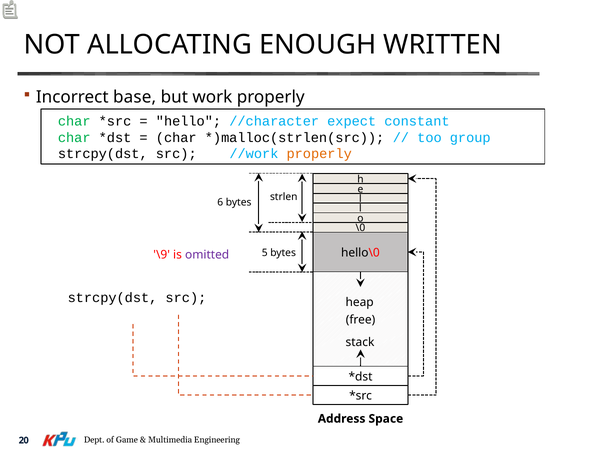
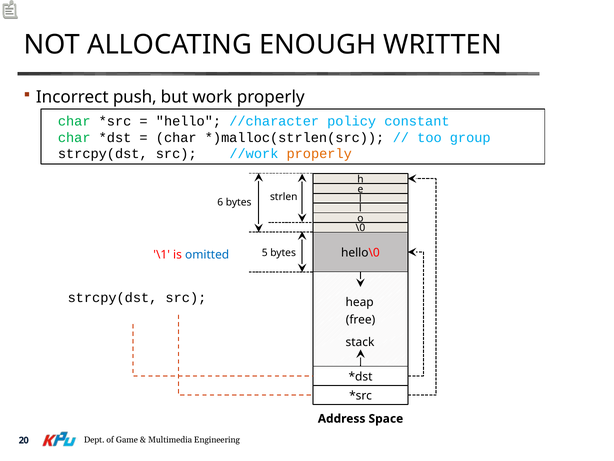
base: base -> push
expect: expect -> policy
\9: \9 -> \1
omitted colour: purple -> blue
